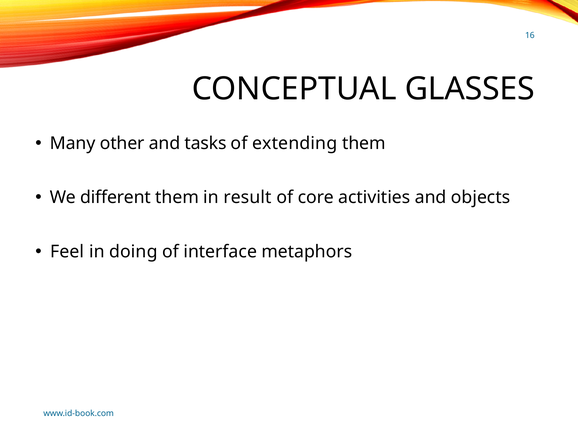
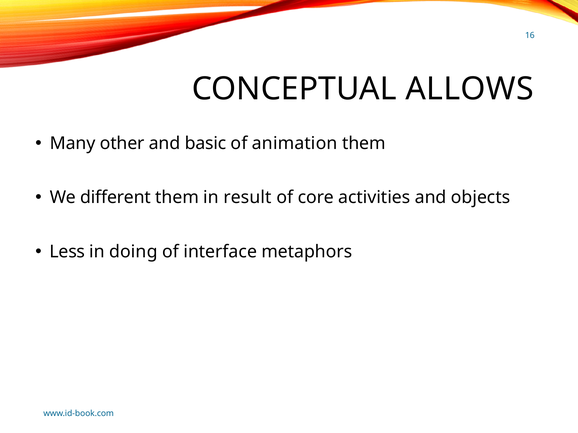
GLASSES: GLASSES -> ALLOWS
tasks: tasks -> basic
extending: extending -> animation
Feel: Feel -> Less
